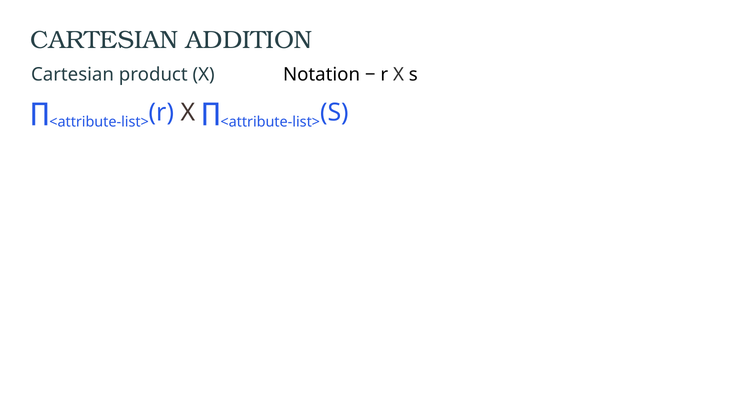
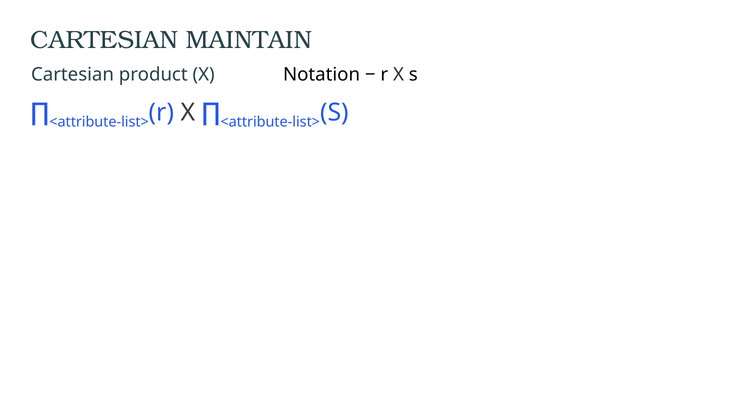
ADDITION: ADDITION -> MAINTAIN
